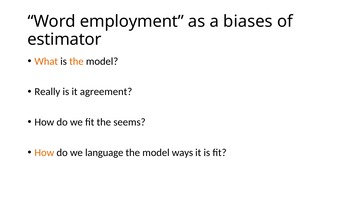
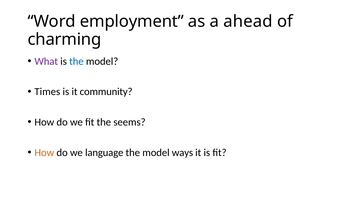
biases: biases -> ahead
estimator: estimator -> charming
What colour: orange -> purple
the at (76, 61) colour: orange -> blue
Really: Really -> Times
agreement: agreement -> community
